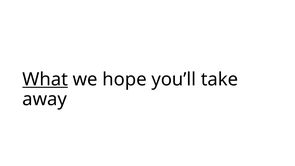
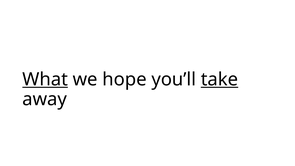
take underline: none -> present
